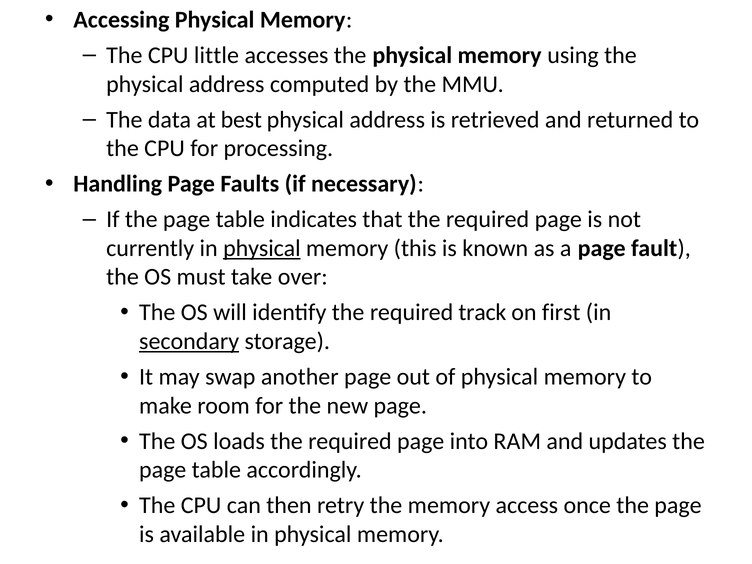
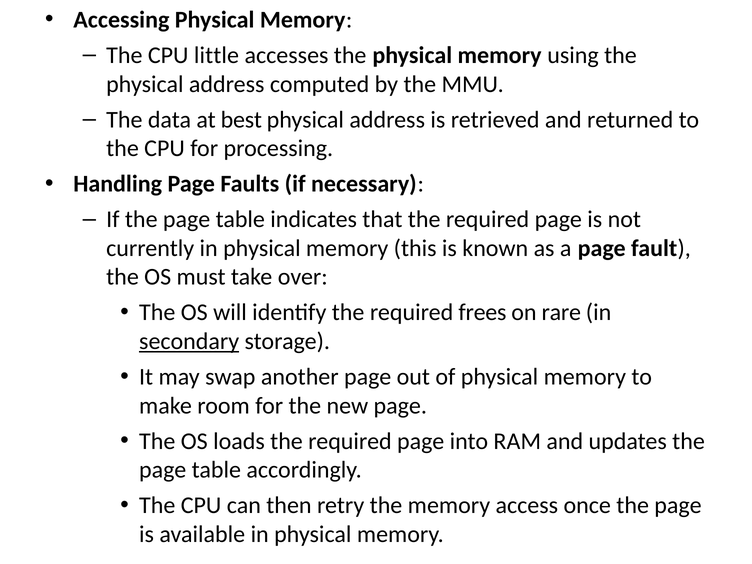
physical at (262, 248) underline: present -> none
track: track -> frees
first: first -> rare
